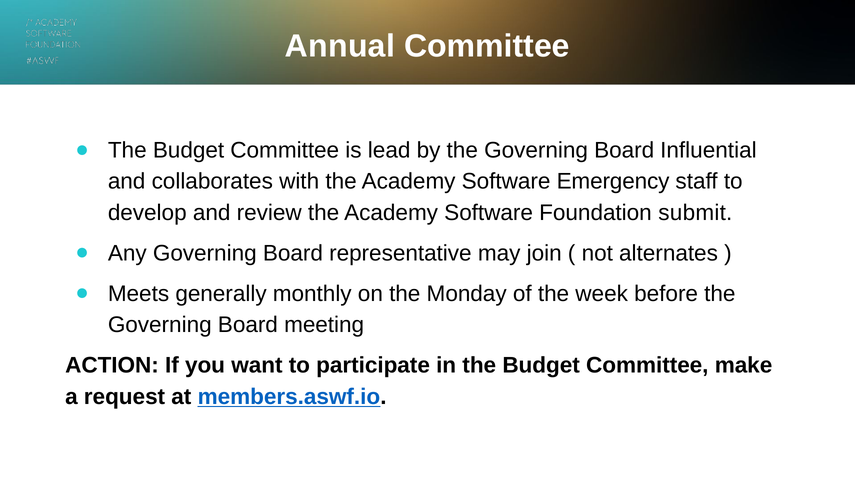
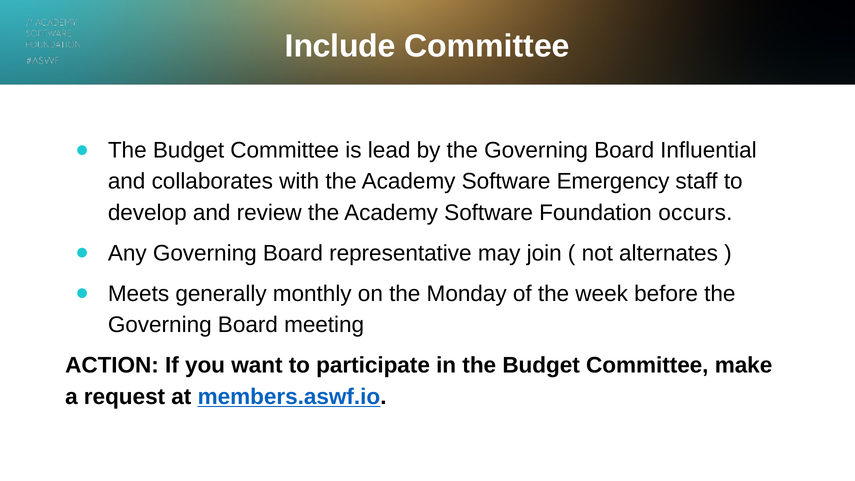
Annual: Annual -> Include
submit: submit -> occurs
